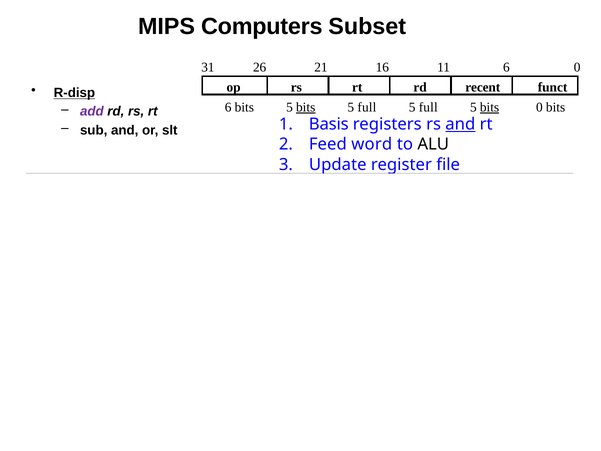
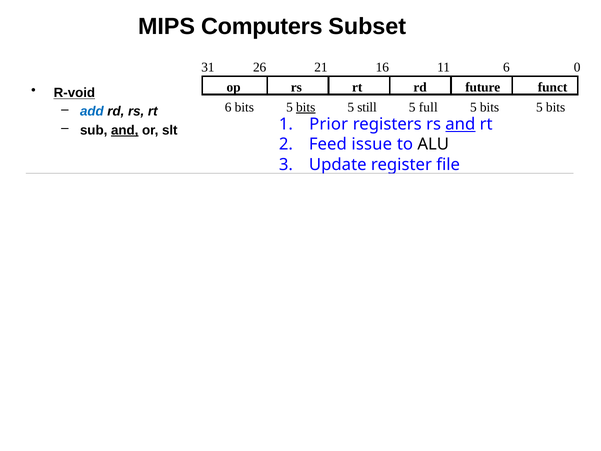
recent: recent -> future
R-disp: R-disp -> R-void
full at (367, 107): full -> still
bits at (490, 107) underline: present -> none
6 bits 0: 0 -> 5
add at (92, 111) colour: purple -> blue
Basis: Basis -> Prior
and at (125, 130) underline: none -> present
word: word -> issue
